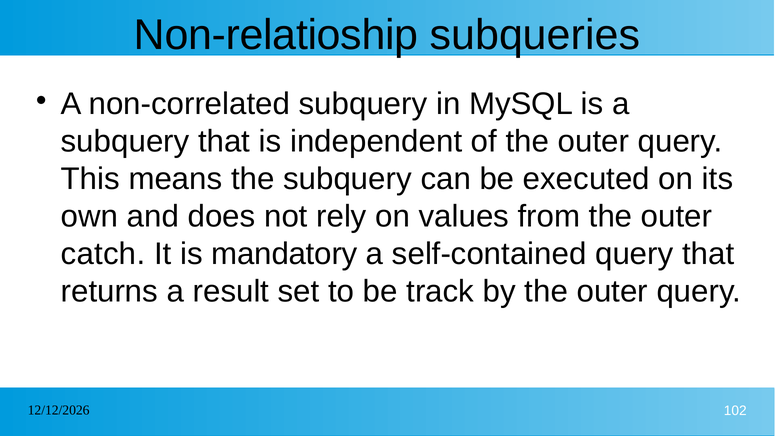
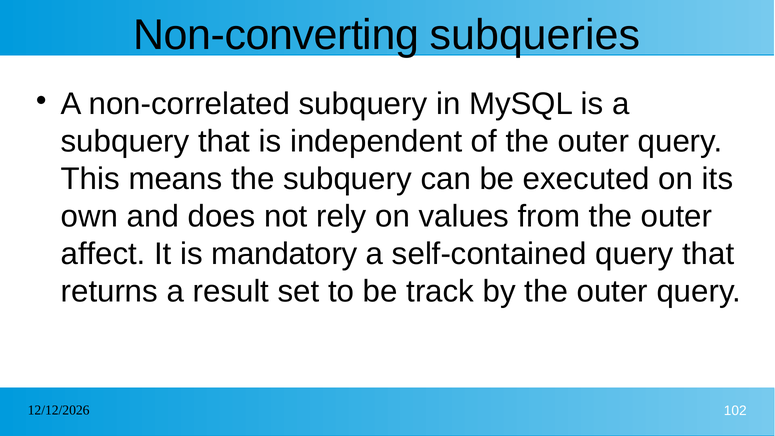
Non-relatioship: Non-relatioship -> Non-converting
catch: catch -> affect
